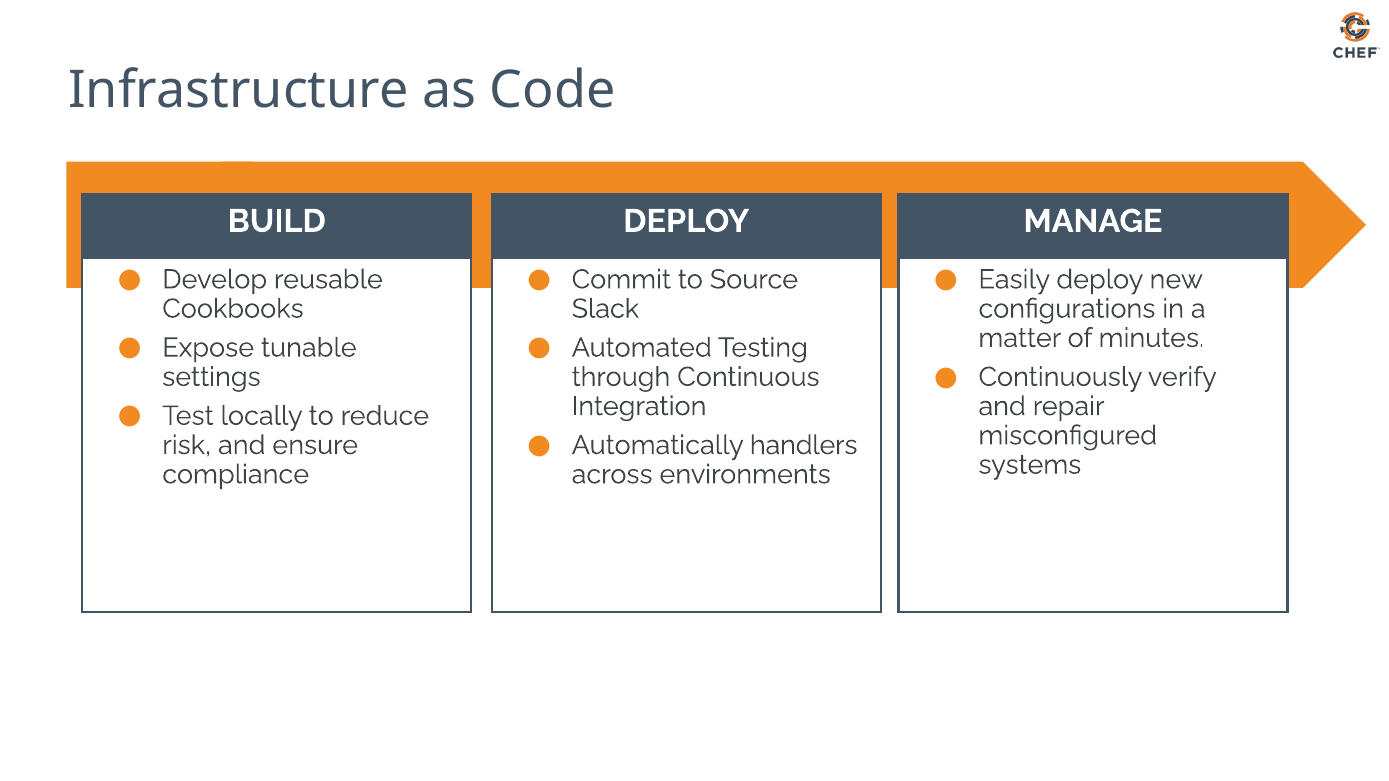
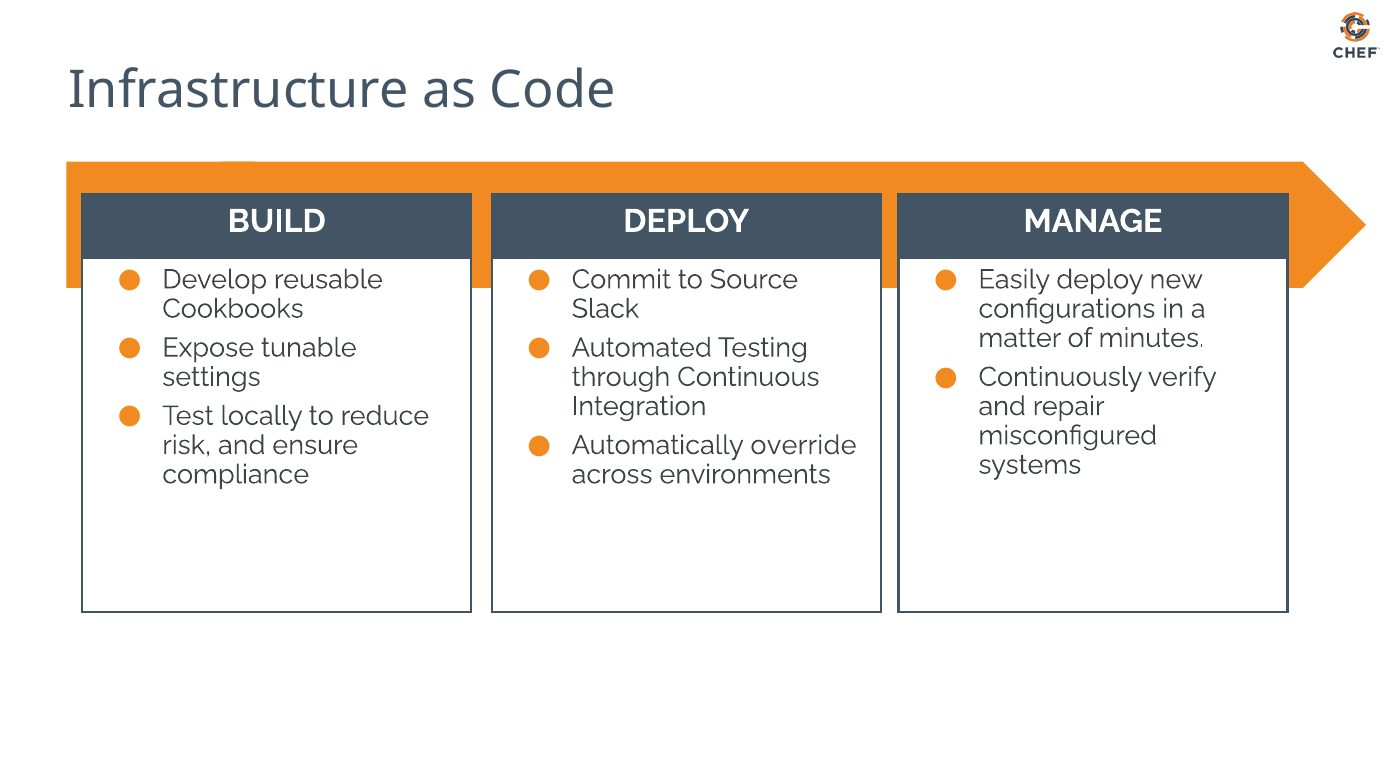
handlers: handlers -> override
